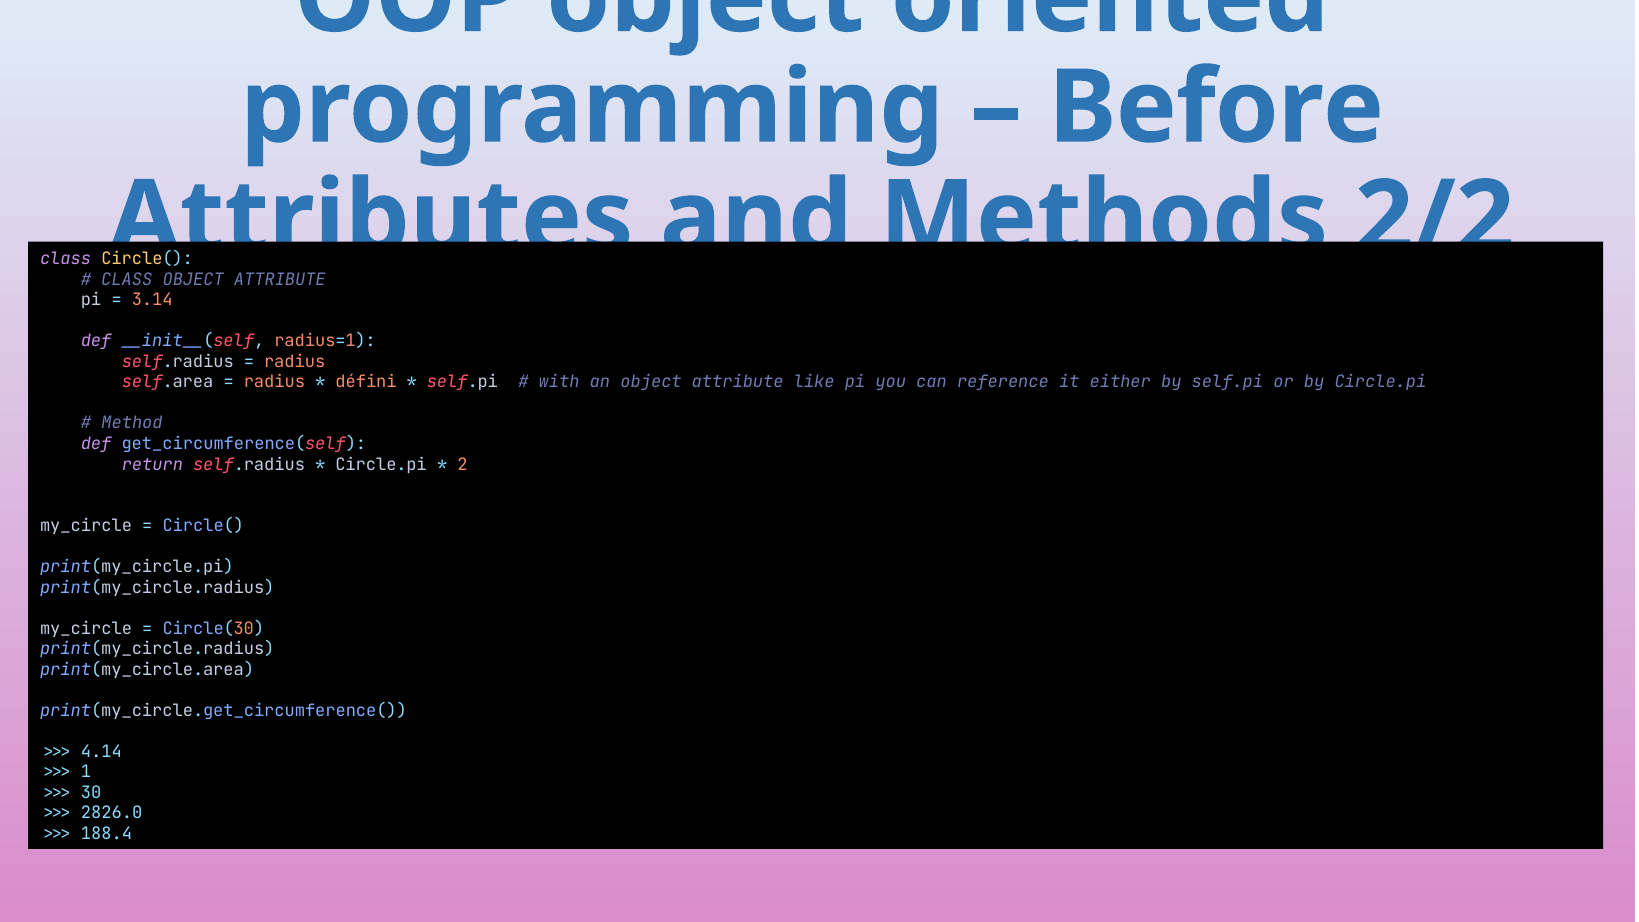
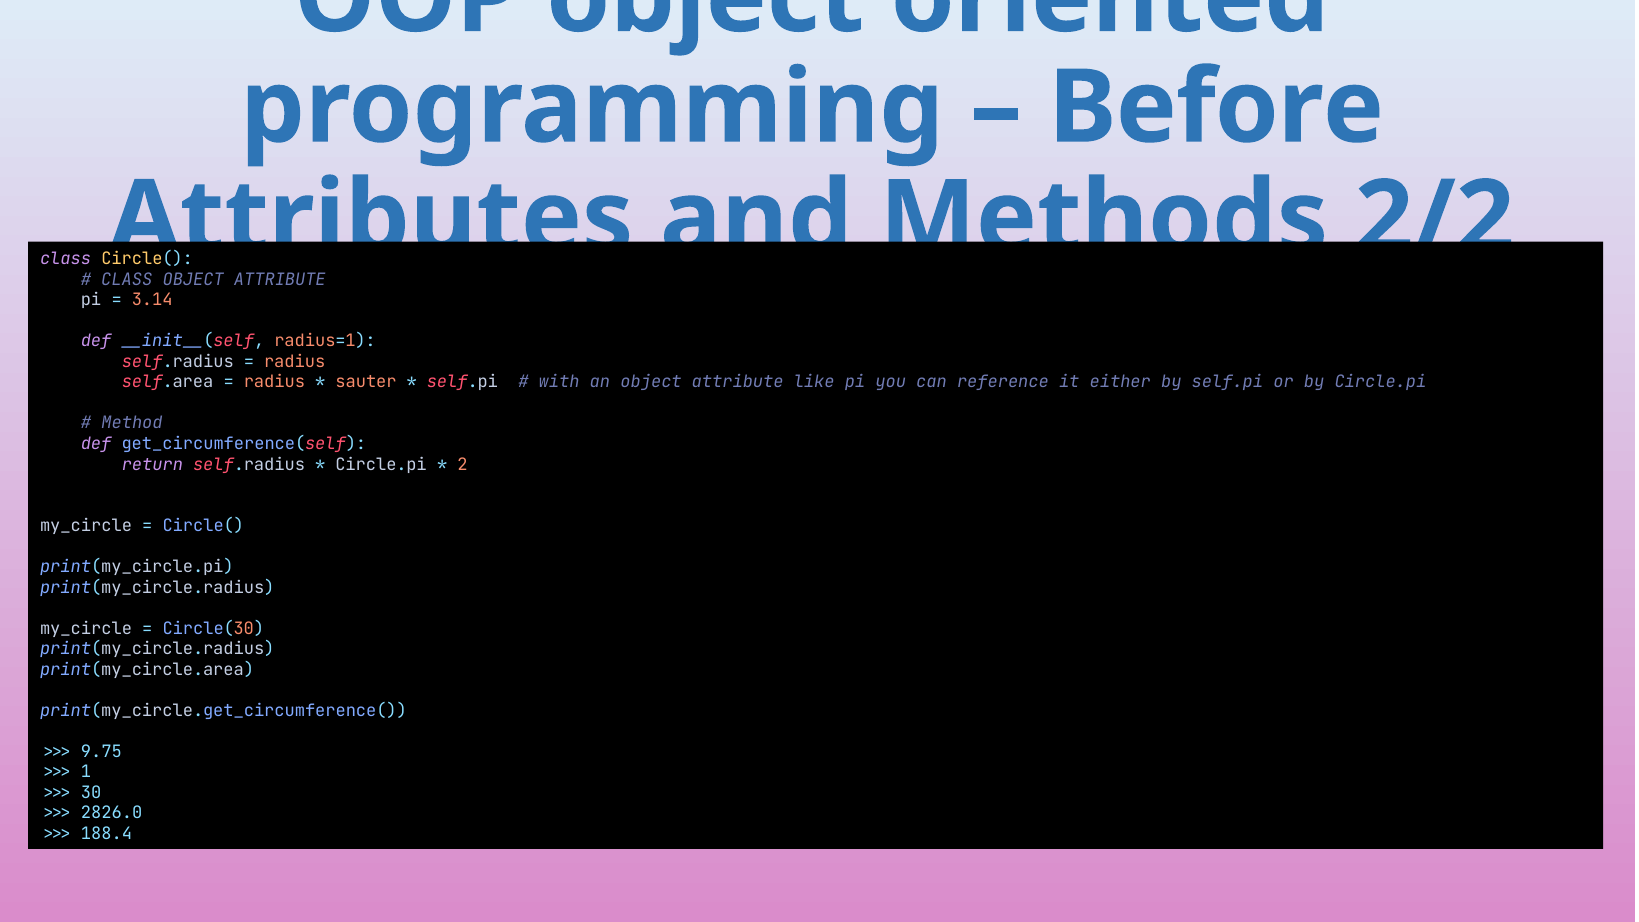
défini: défini -> sauter
4.14: 4.14 -> 9.75
